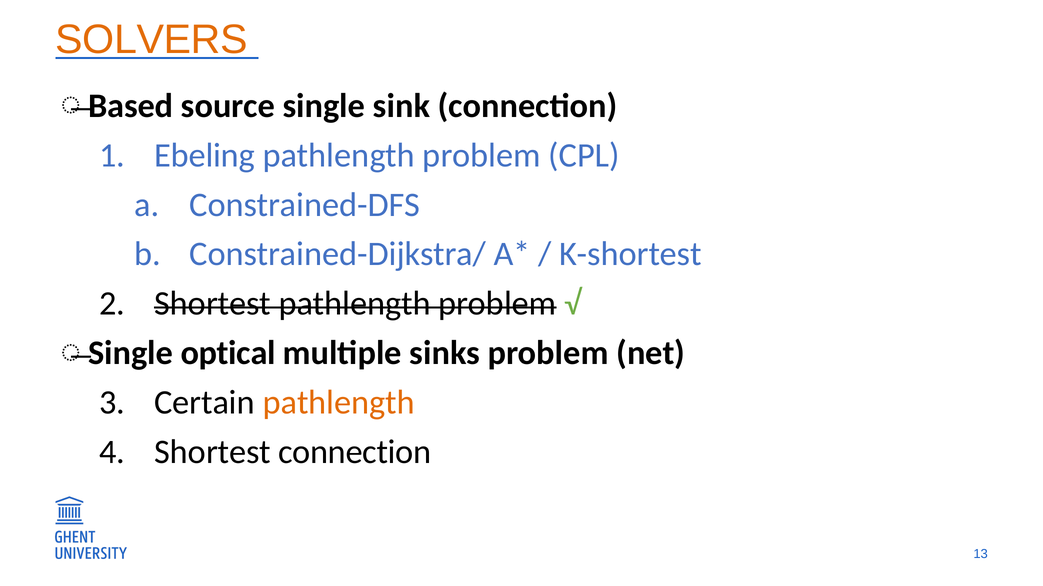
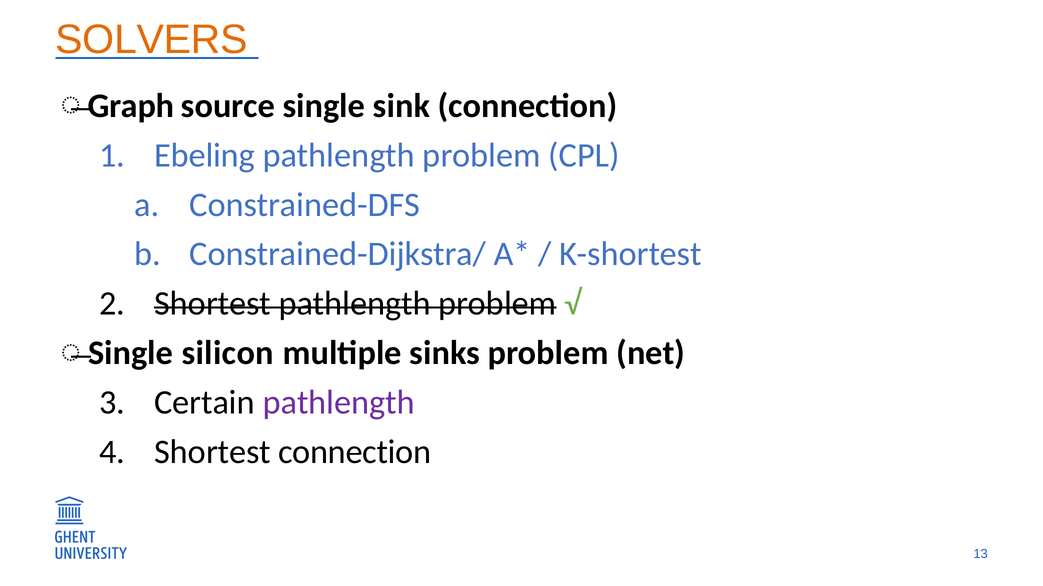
Based: Based -> Graph
optical: optical -> silicon
pathlength at (339, 403) colour: orange -> purple
